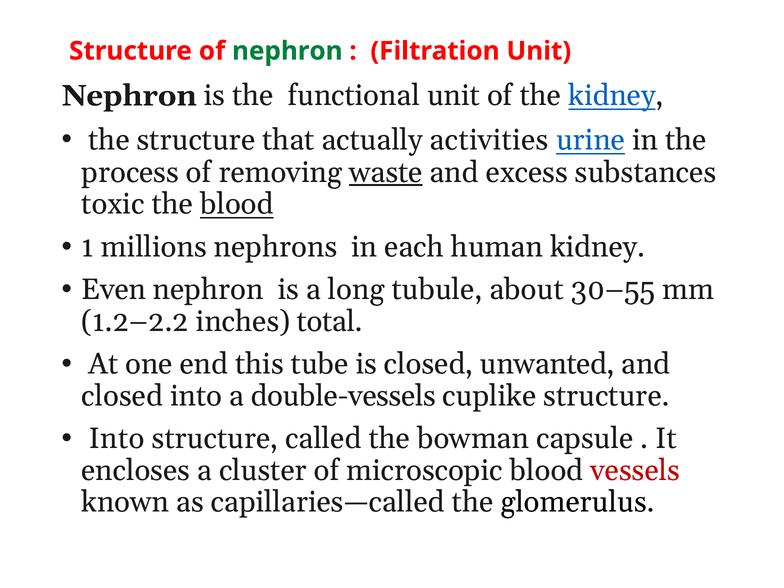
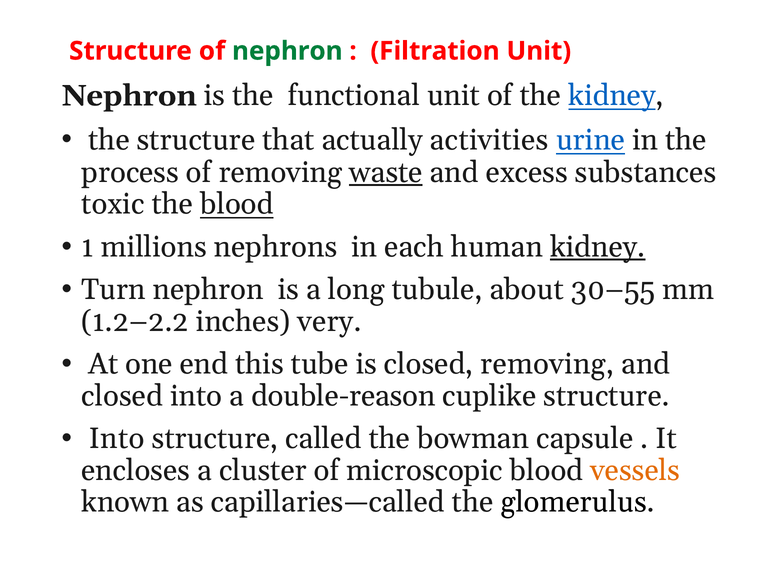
kidney at (598, 247) underline: none -> present
Even: Even -> Turn
total: total -> very
closed unwanted: unwanted -> removing
double-vessels: double-vessels -> double-reason
vessels colour: red -> orange
